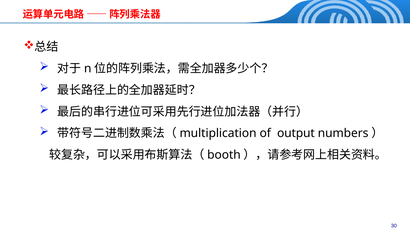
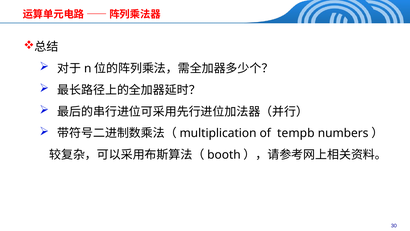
output: output -> tempb
